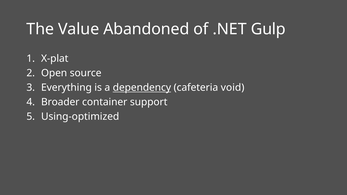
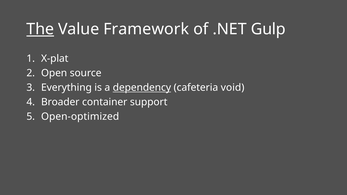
The underline: none -> present
Abandoned: Abandoned -> Framework
Using-optimized: Using-optimized -> Open-optimized
